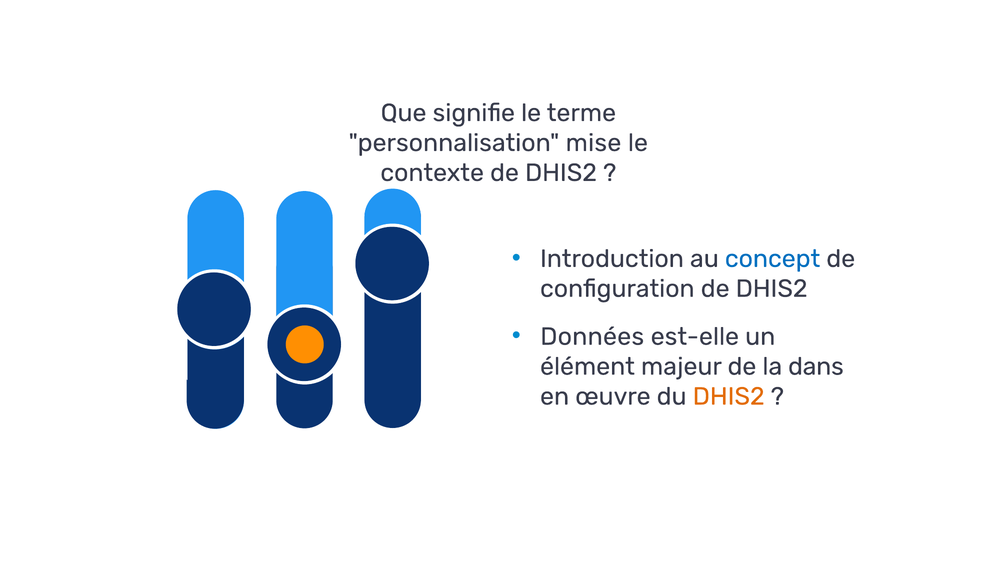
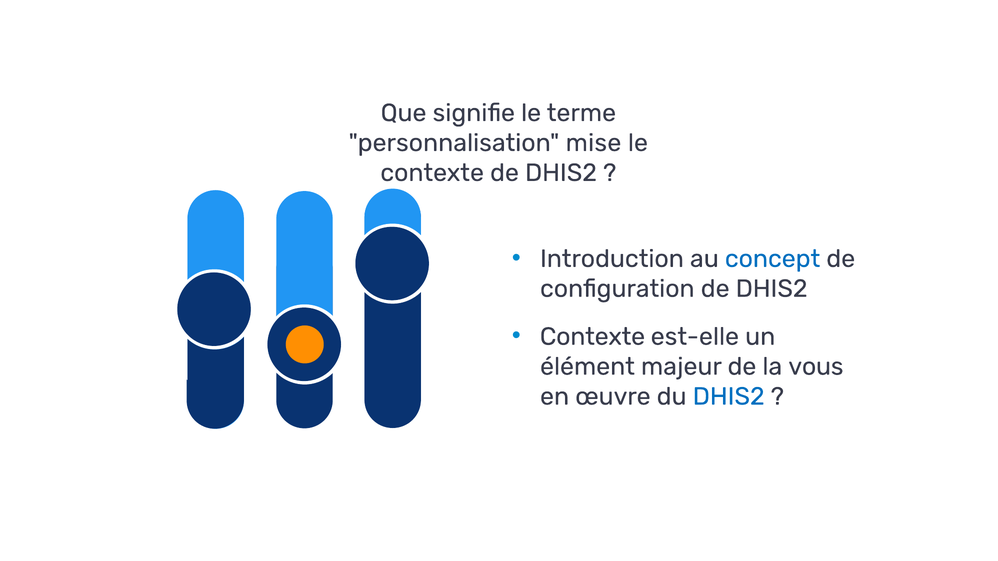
Données at (592, 337): Données -> Contexte
dans: dans -> vous
DHIS2 at (729, 397) colour: orange -> blue
